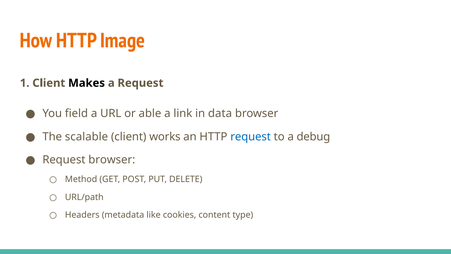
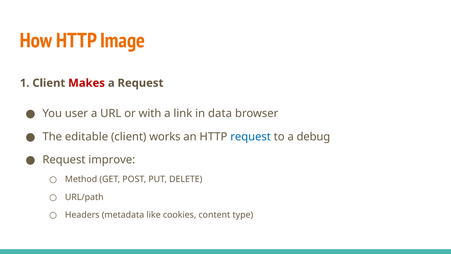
Makes colour: black -> red
field: field -> user
able: able -> with
scalable: scalable -> editable
Request browser: browser -> improve
